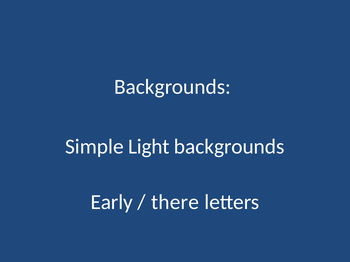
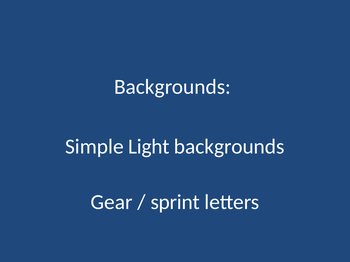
Early: Early -> Gear
there: there -> sprint
